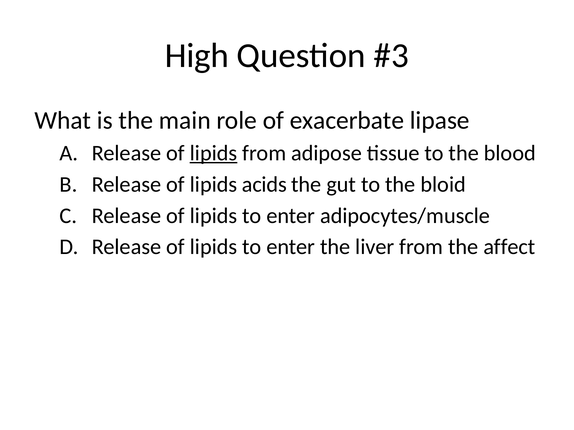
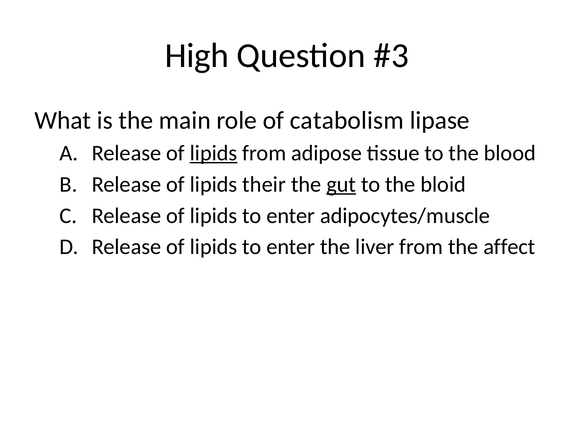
exacerbate: exacerbate -> catabolism
acids: acids -> their
gut underline: none -> present
